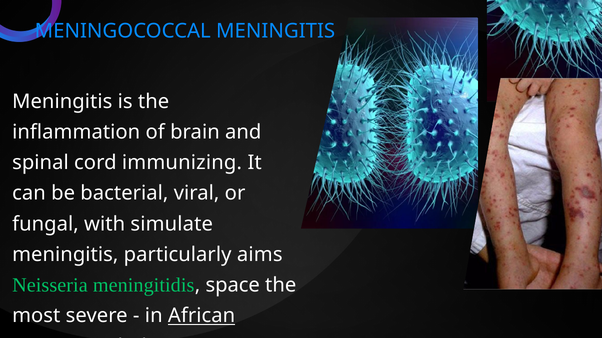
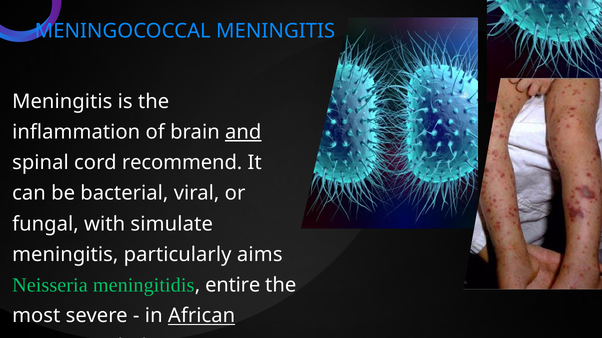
and underline: none -> present
immunizing: immunizing -> recommend
space: space -> entire
